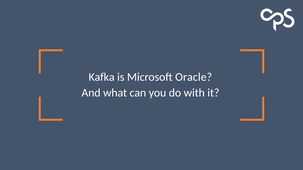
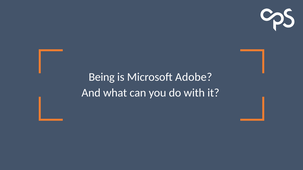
Kafka: Kafka -> Being
Oracle: Oracle -> Adobe
